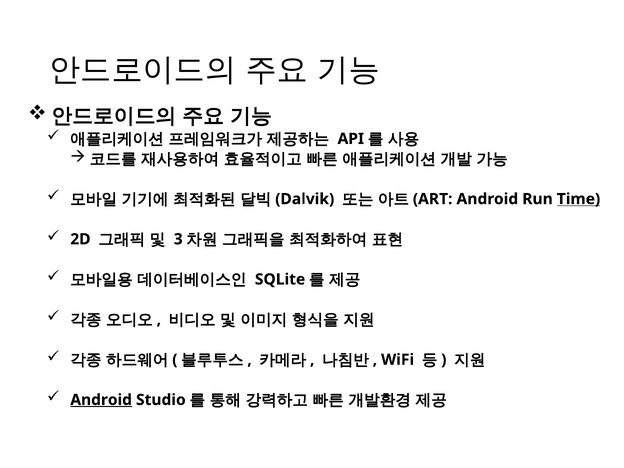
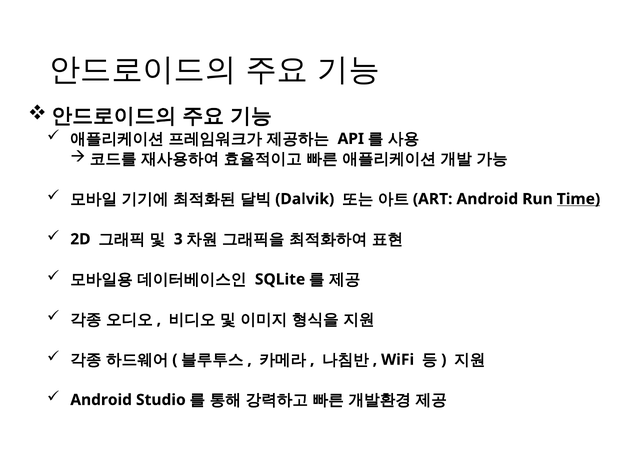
Android at (101, 400) underline: present -> none
